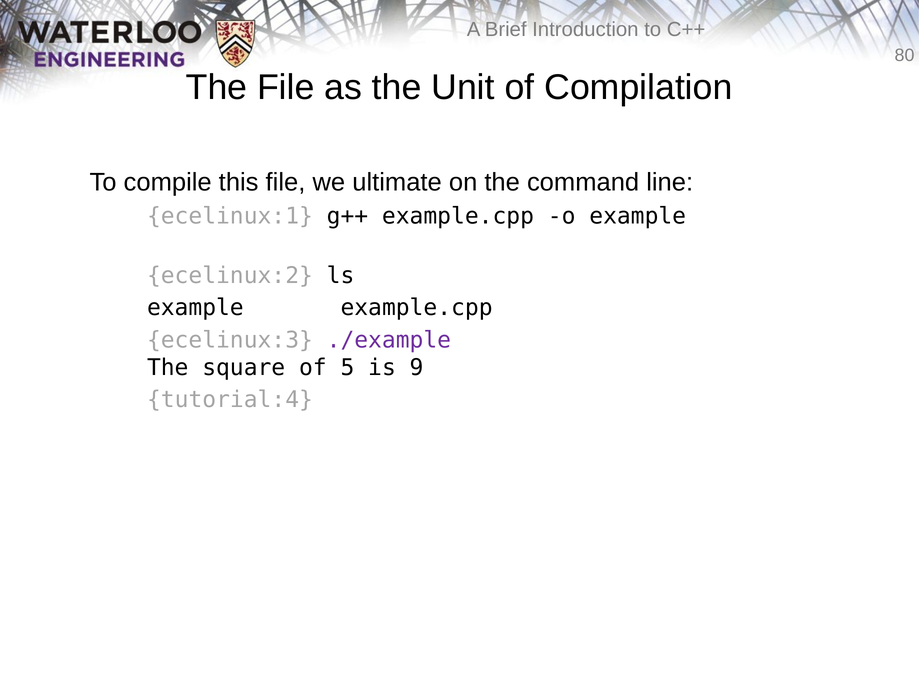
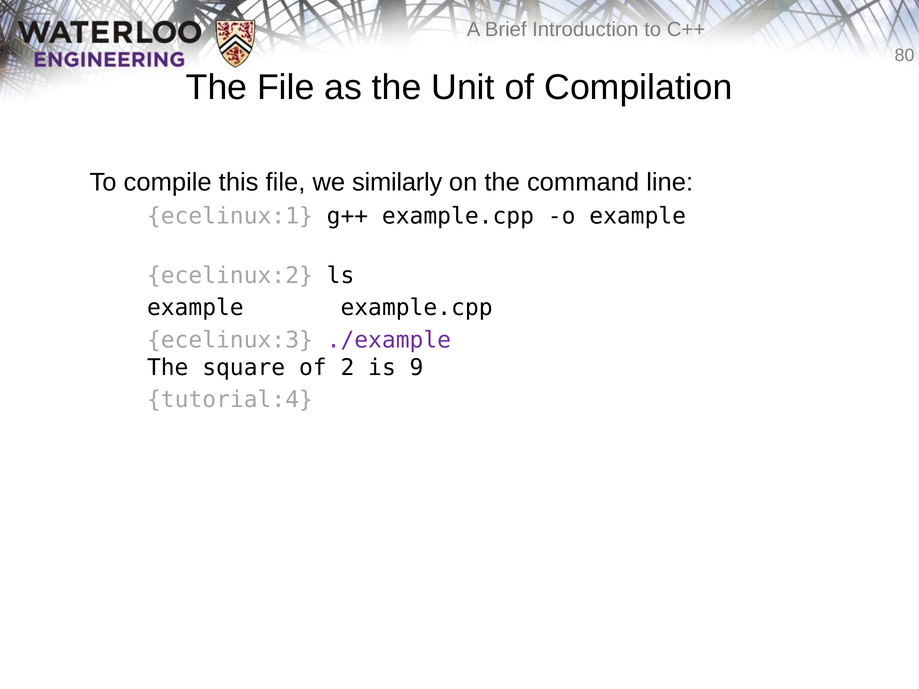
ultimate: ultimate -> similarly
5: 5 -> 2
